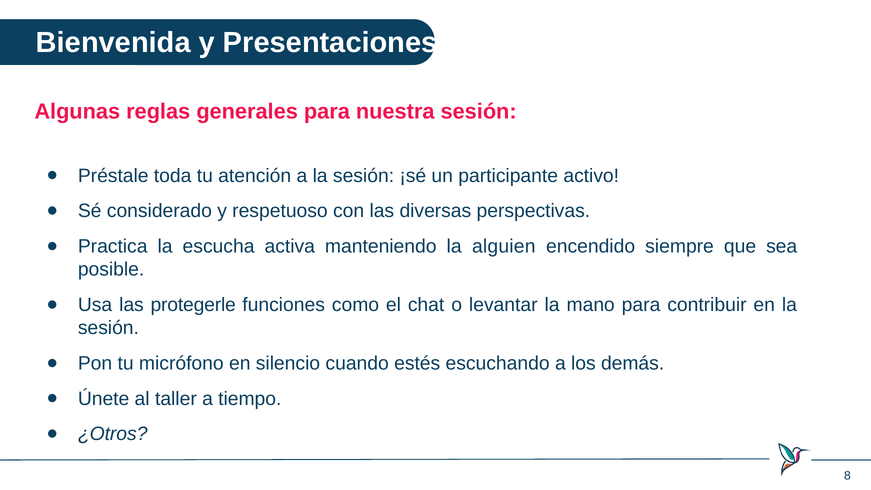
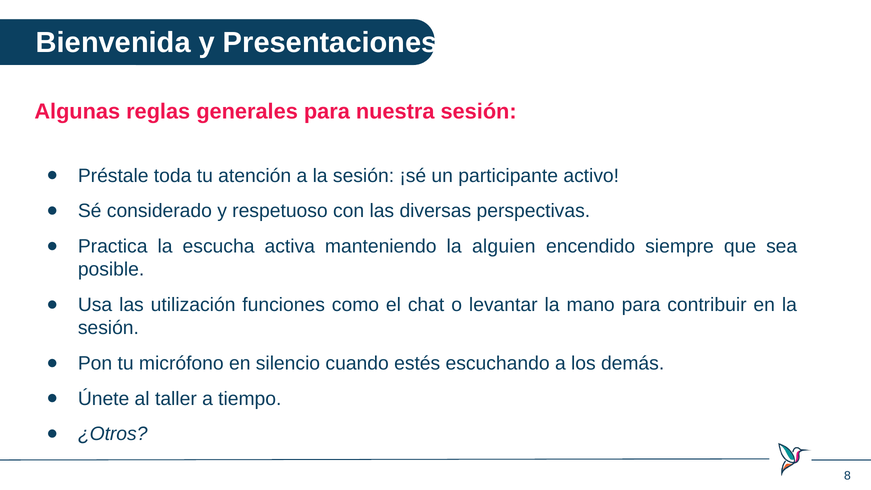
protegerle: protegerle -> utilización
